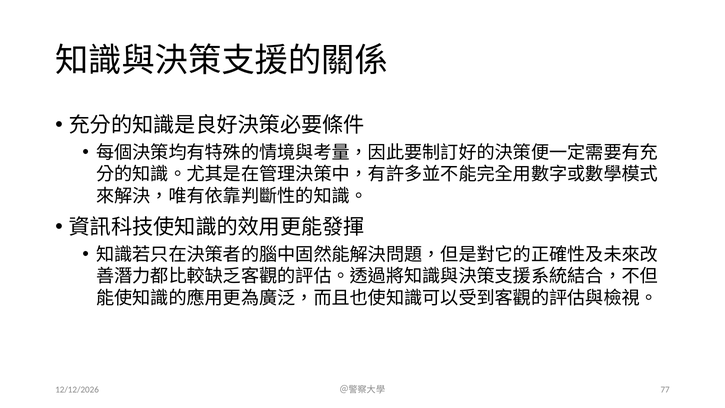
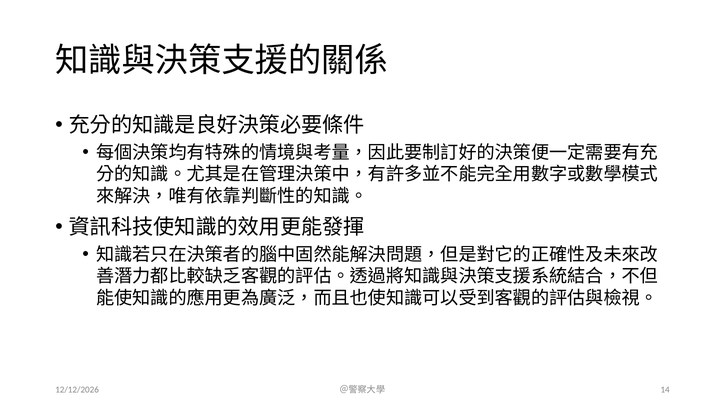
77: 77 -> 14
